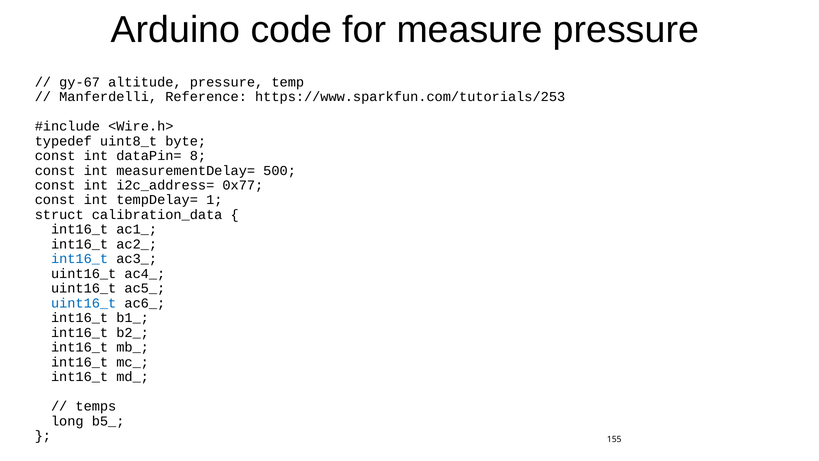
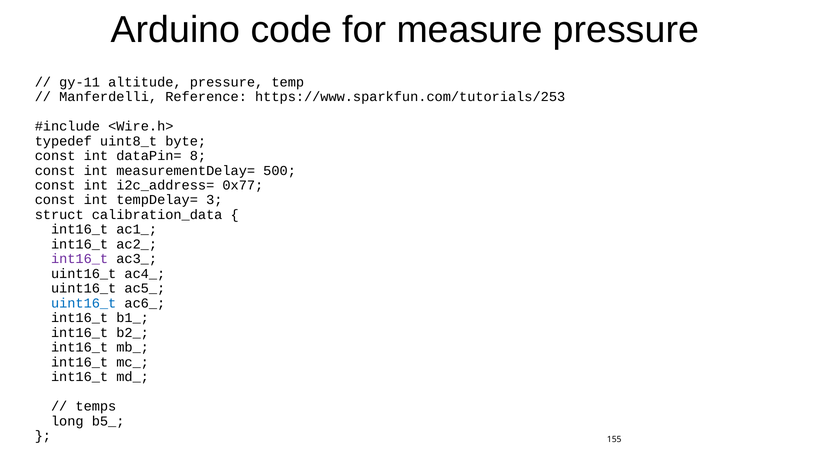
gy-67: gy-67 -> gy-11
1: 1 -> 3
int16_t at (80, 259) colour: blue -> purple
